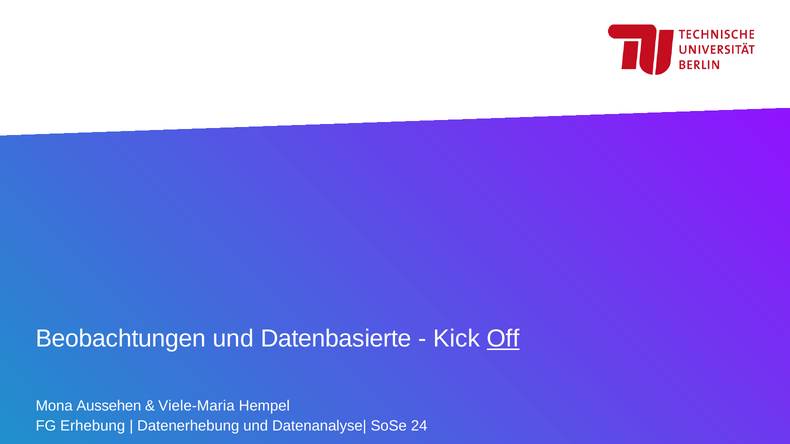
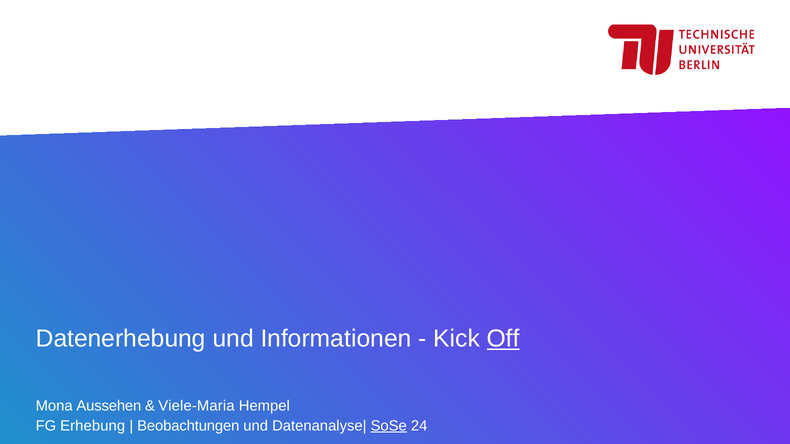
Beobachtungen: Beobachtungen -> Datenerhebung
Datenbasierte: Datenbasierte -> Informationen
Datenerhebung: Datenerhebung -> Beobachtungen
SoSe underline: none -> present
